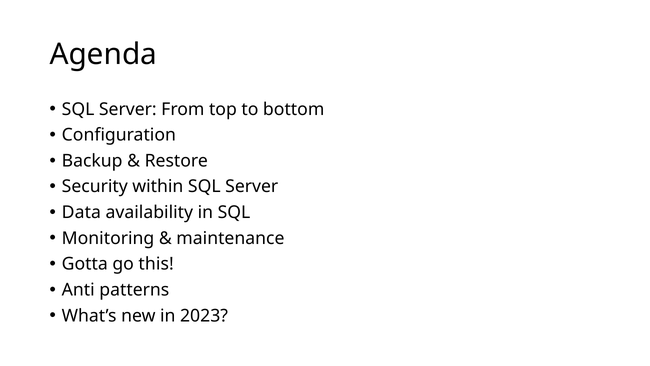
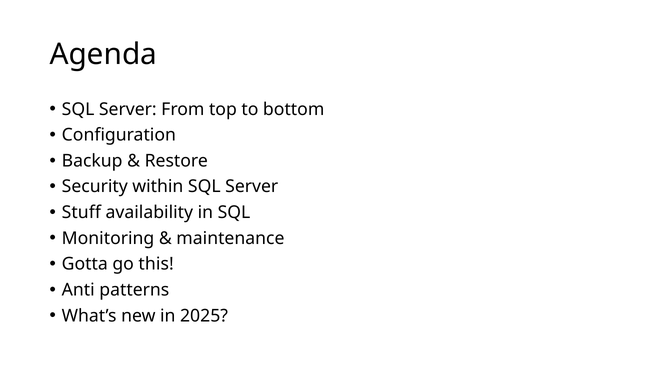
Data: Data -> Stuff
2023: 2023 -> 2025
